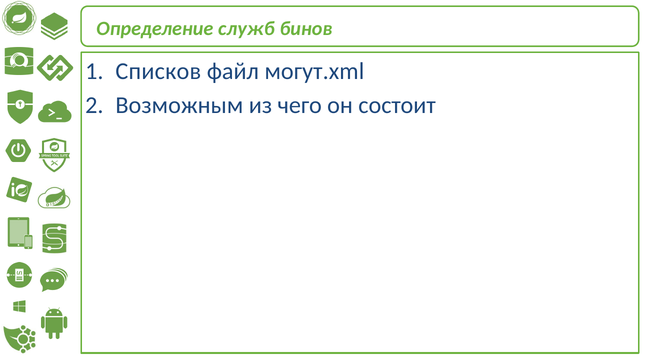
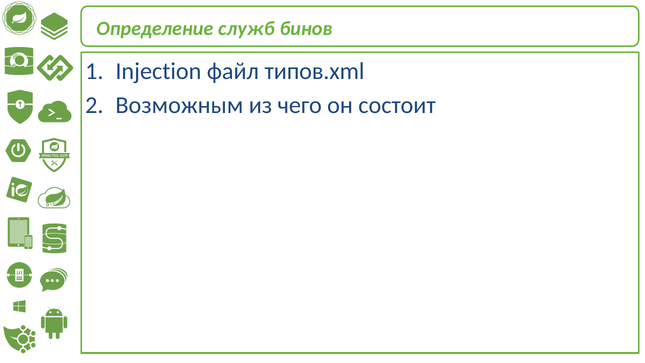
Списков: Списков -> Injection
могут.xml: могут.xml -> типов.xml
